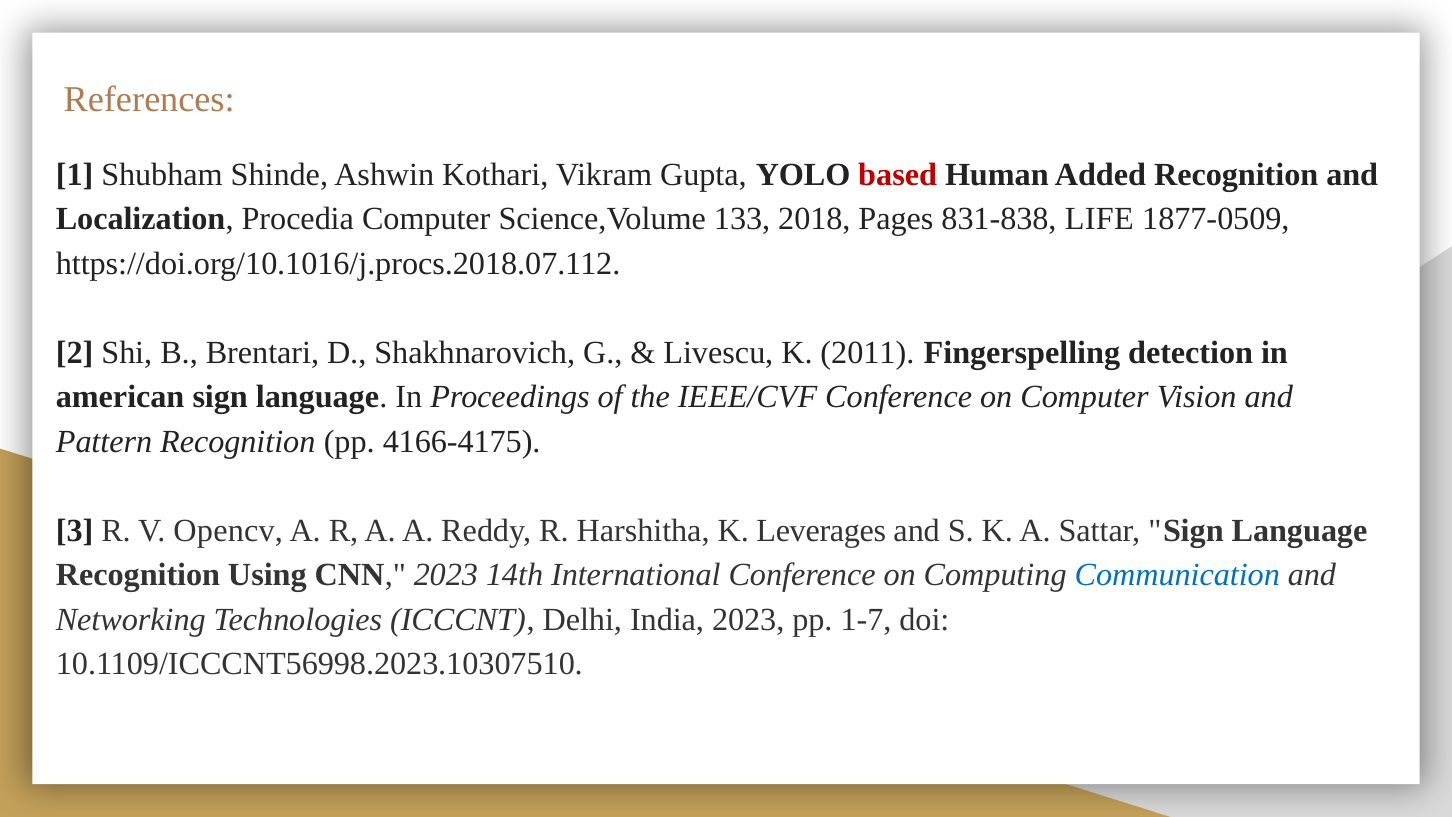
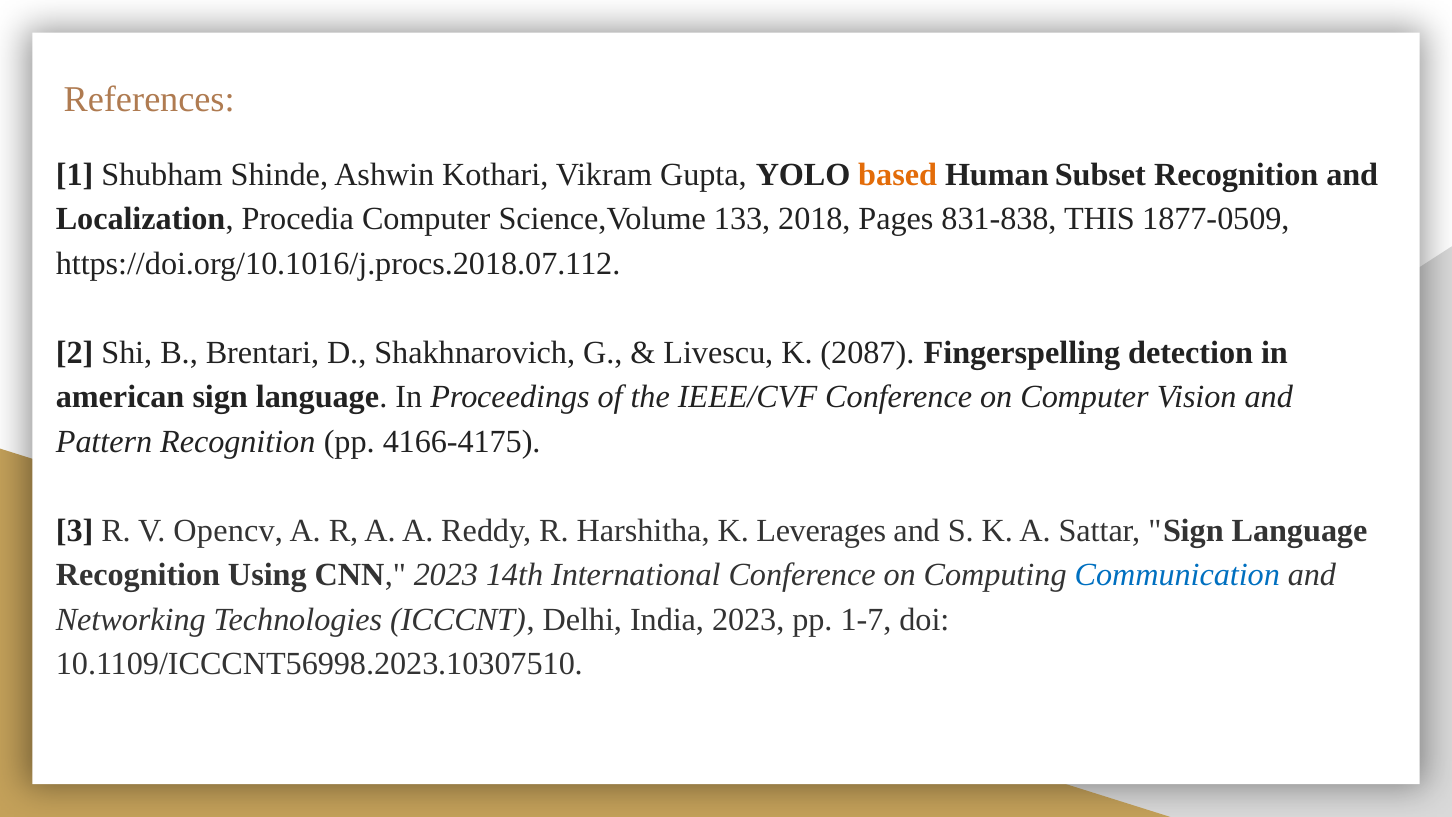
based colour: red -> orange
Added: Added -> Subset
LIFE: LIFE -> THIS
2011: 2011 -> 2087
